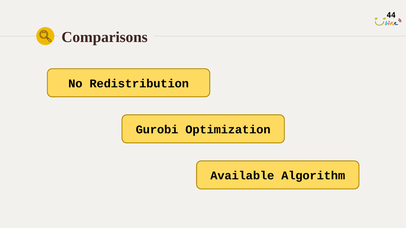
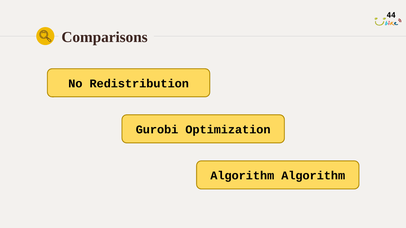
Available at (242, 176): Available -> Algorithm
